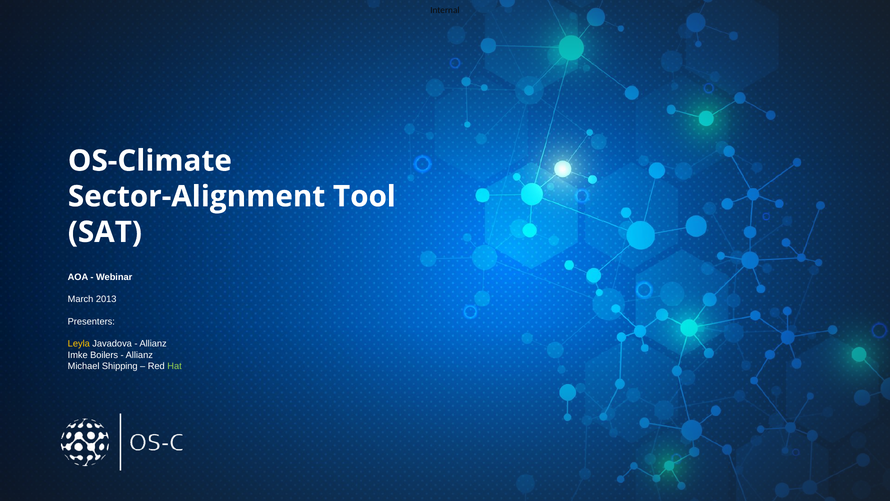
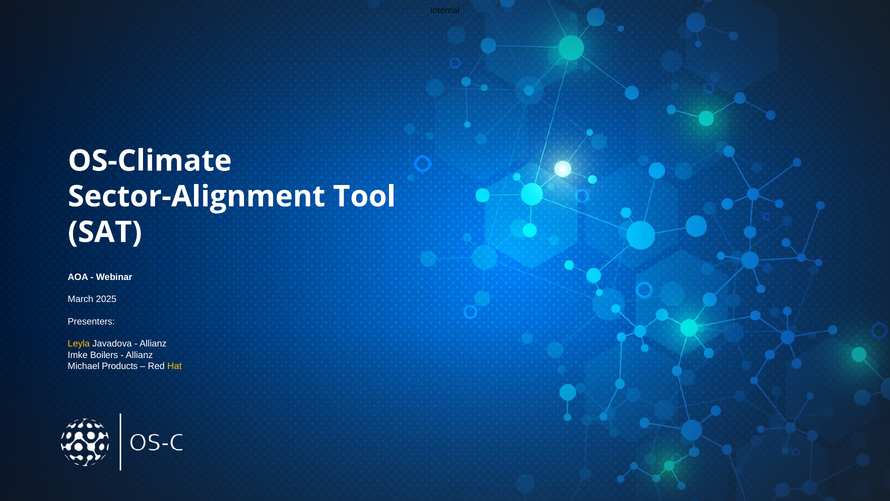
2013: 2013 -> 2025
Shipping: Shipping -> Products
Hat colour: light green -> yellow
